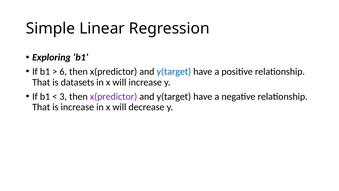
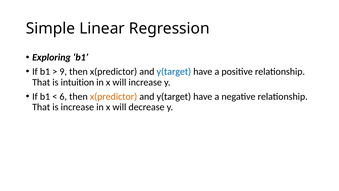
6: 6 -> 9
datasets: datasets -> intuition
3: 3 -> 6
x(predictor at (114, 96) colour: purple -> orange
